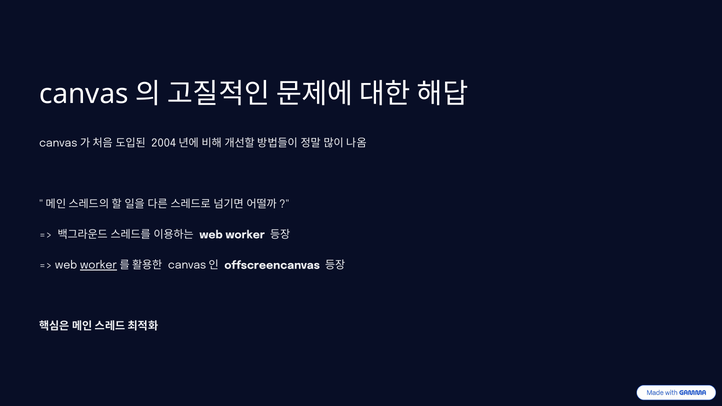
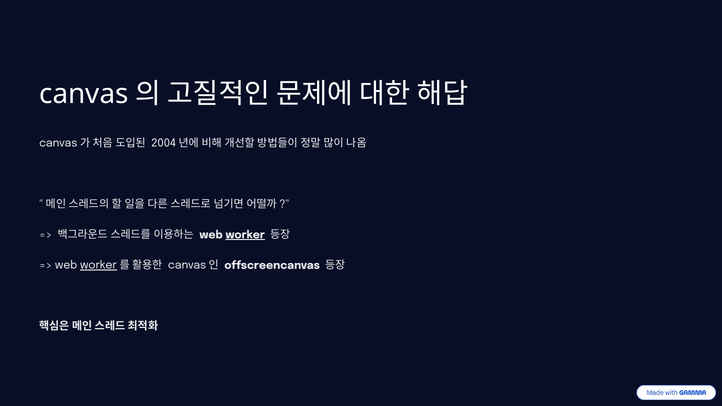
worker at (245, 235) underline: none -> present
